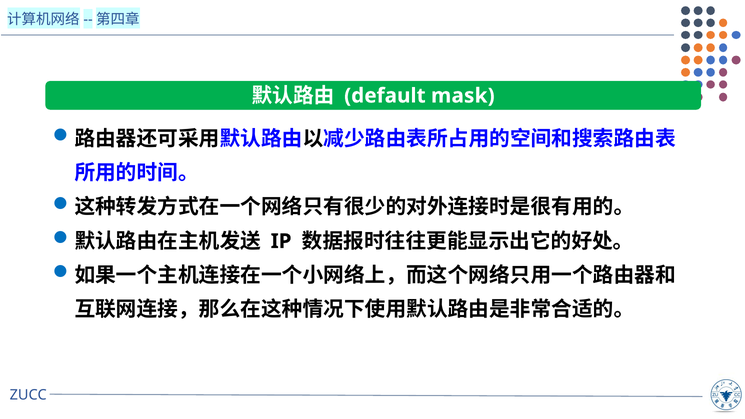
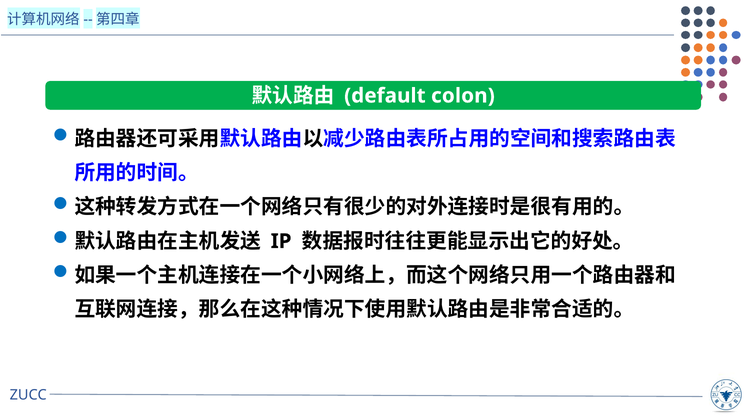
mask: mask -> colon
